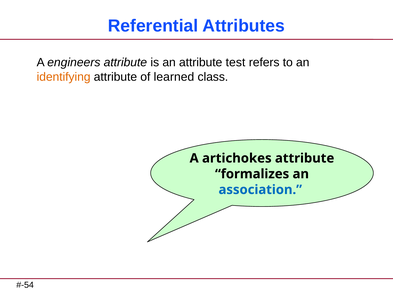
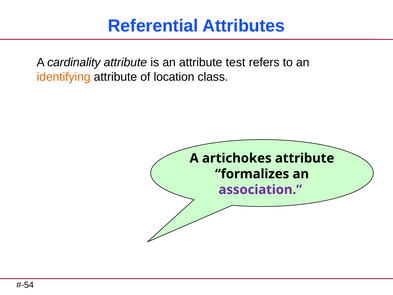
engineers: engineers -> cardinality
learned: learned -> location
association colour: blue -> purple
